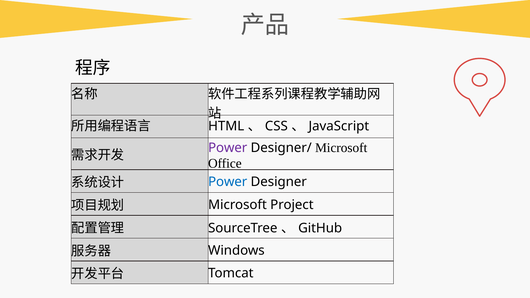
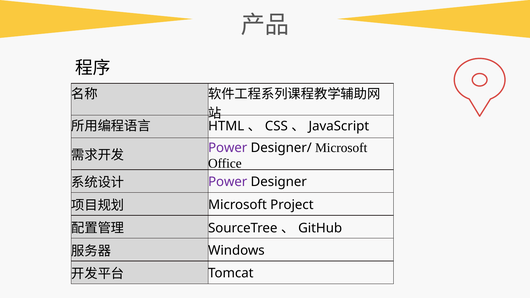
Power at (228, 182) colour: blue -> purple
